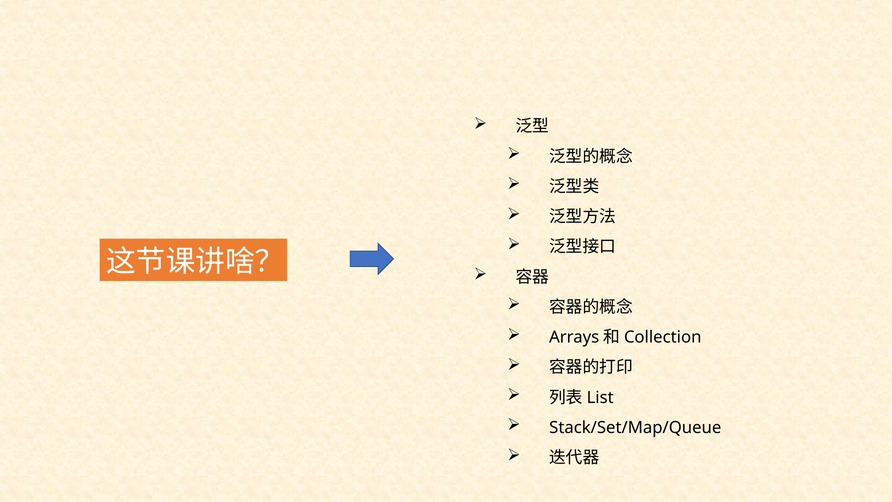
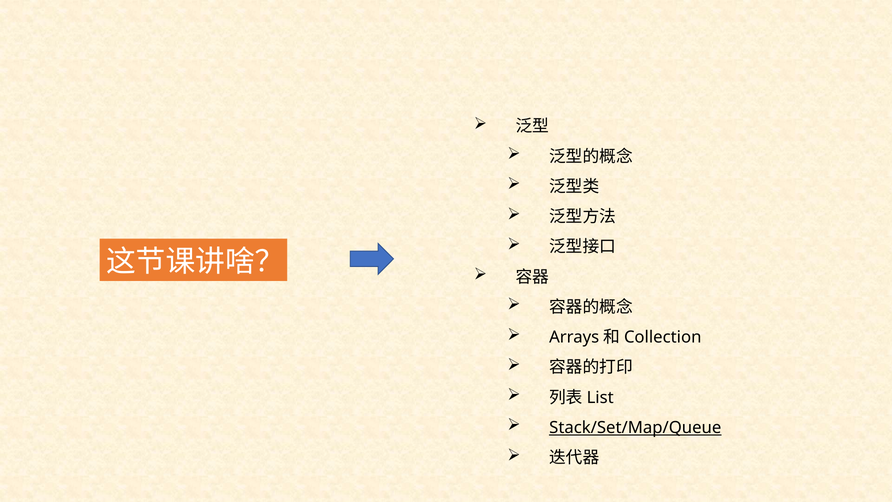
Stack/Set/Map/Queue underline: none -> present
